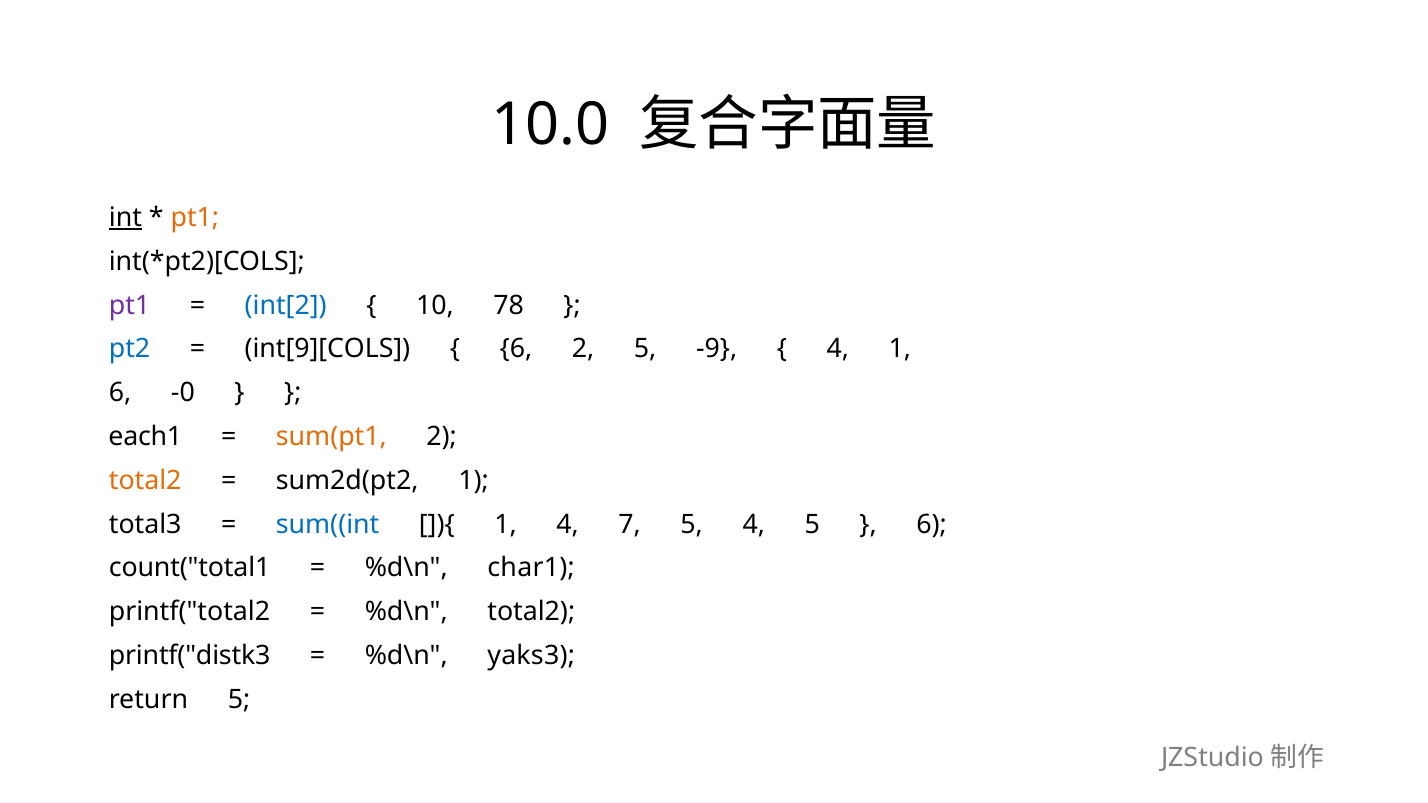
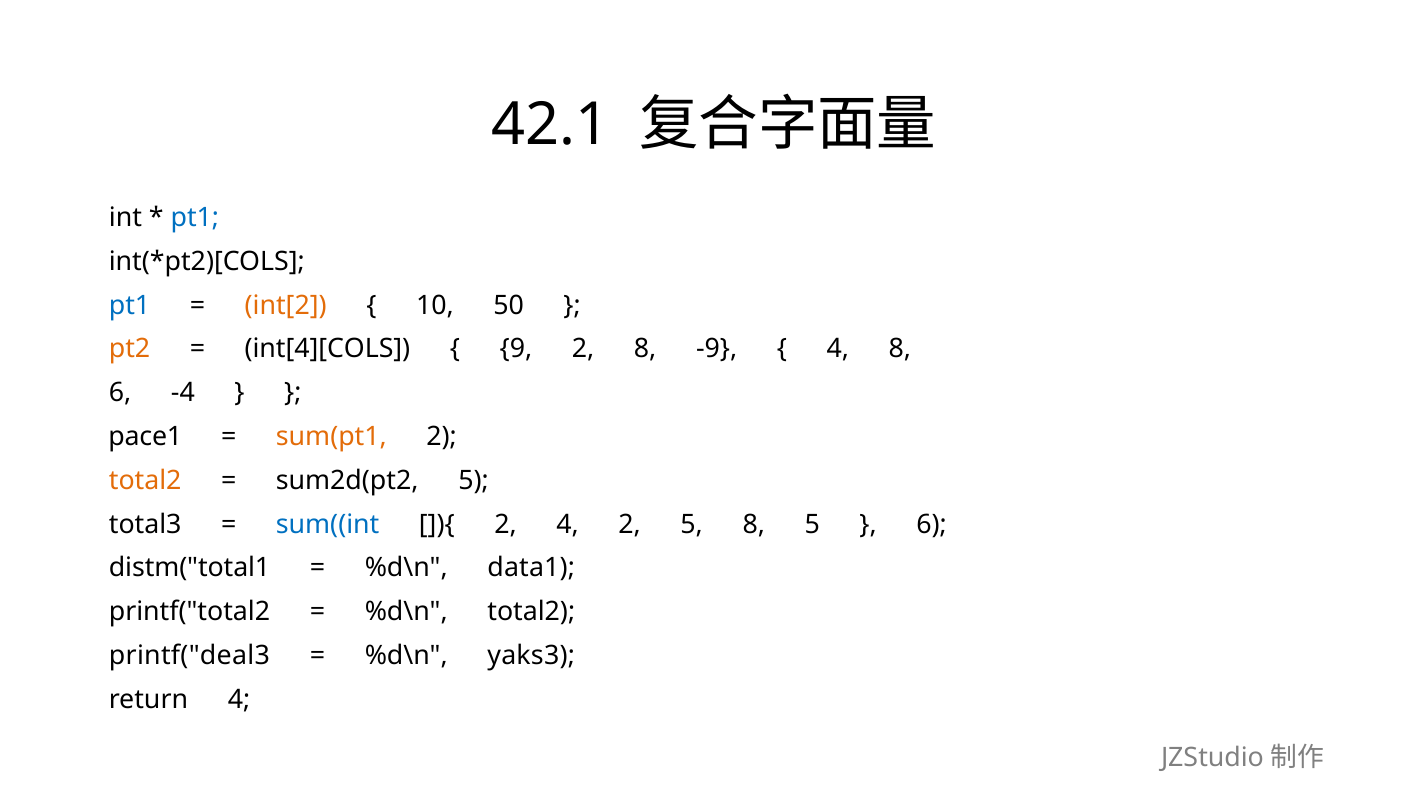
10.0: 10.0 -> 42.1
int underline: present -> none
pt1 at (195, 218) colour: orange -> blue
pt1 at (130, 305) colour: purple -> blue
int[2 colour: blue -> orange
78: 78 -> 50
pt2 colour: blue -> orange
int[9][COLS: int[9][COLS -> int[4][COLS
6 at (516, 349): 6 -> 9
2 5: 5 -> 8
4 1: 1 -> 8
-0: -0 -> -4
each1: each1 -> pace1
sum2d(pt2 1: 1 -> 5
1 at (506, 524): 1 -> 2
4 7: 7 -> 2
5 4: 4 -> 8
count("total1: count("total1 -> distm("total1
char1: char1 -> data1
printf("distk3: printf("distk3 -> printf("deal3
return 5: 5 -> 4
